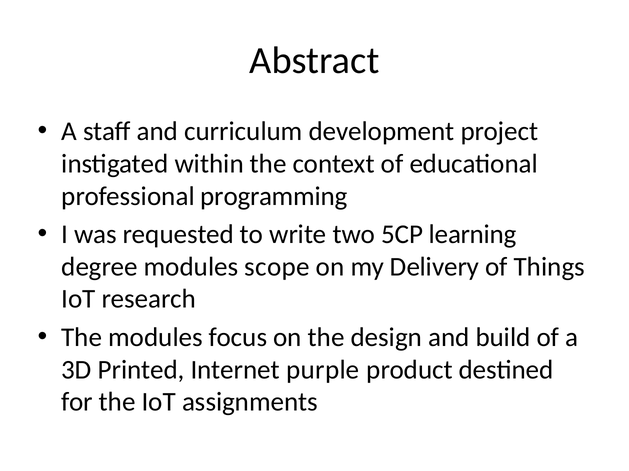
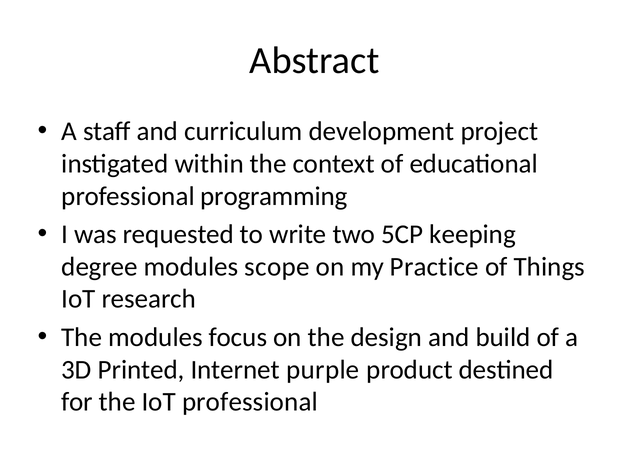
learning: learning -> keeping
Delivery: Delivery -> Practice
IoT assignments: assignments -> professional
